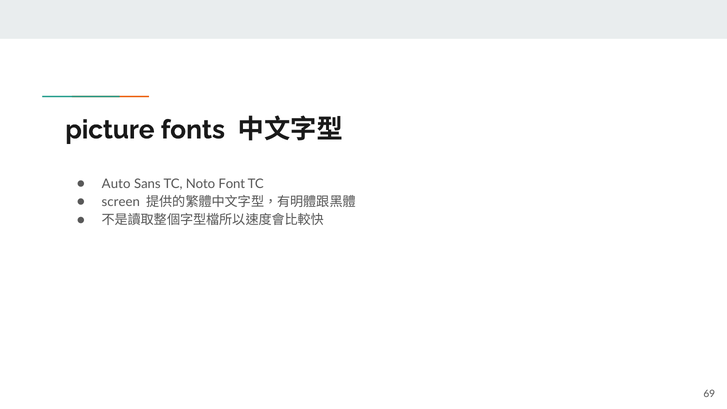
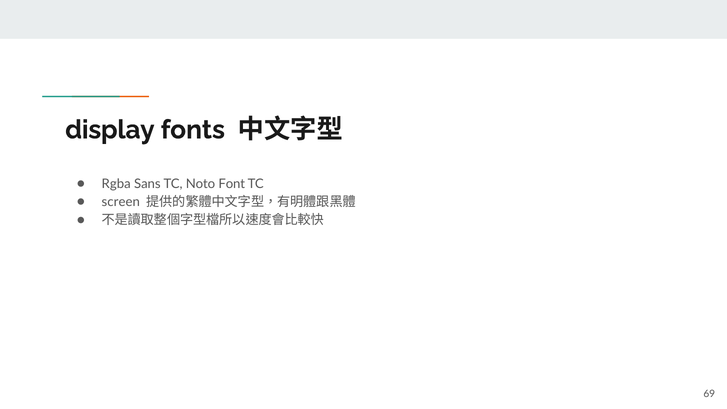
picture: picture -> display
Auto: Auto -> Rgba
